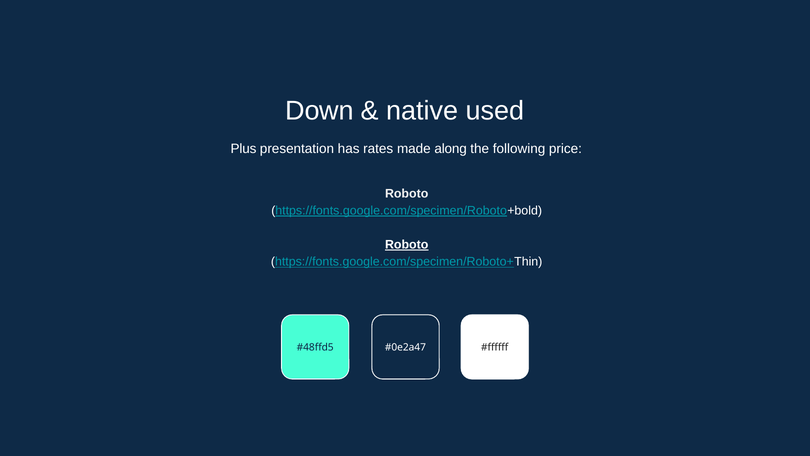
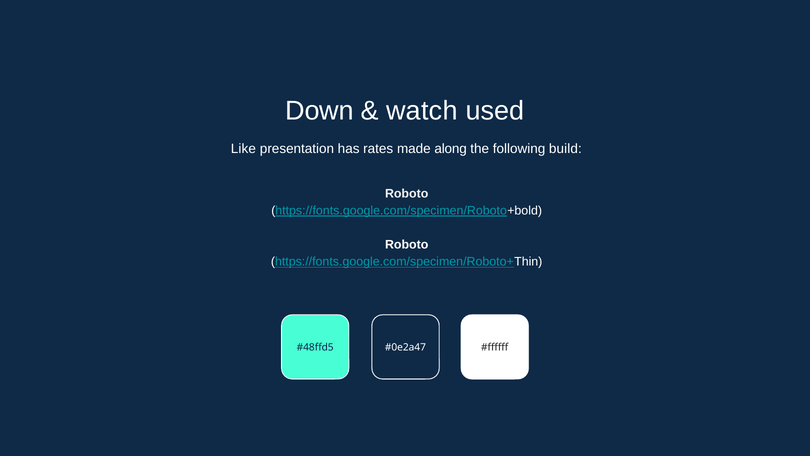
native: native -> watch
Plus: Plus -> Like
price: price -> build
Roboto at (407, 245) underline: present -> none
